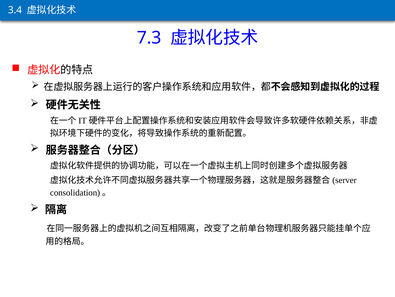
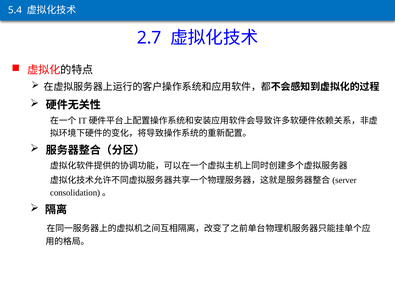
3.4: 3.4 -> 5.4
7.3: 7.3 -> 2.7
